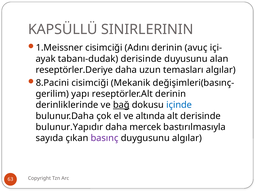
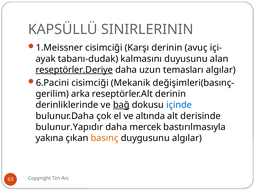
Adını: Adını -> Karşı
tabanı-dudak derisinde: derisinde -> kalmasını
reseptörler.Deriye underline: none -> present
8.Pacini: 8.Pacini -> 6.Pacini
yapı: yapı -> arka
sayıda: sayıda -> yakına
basınç colour: purple -> orange
